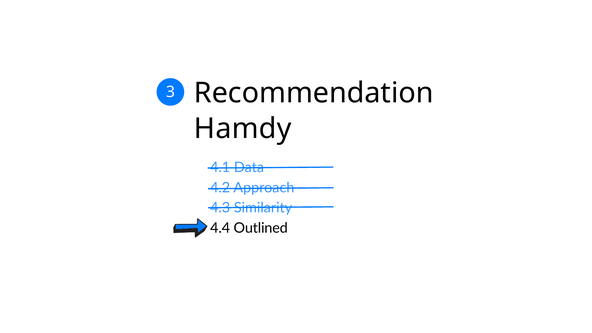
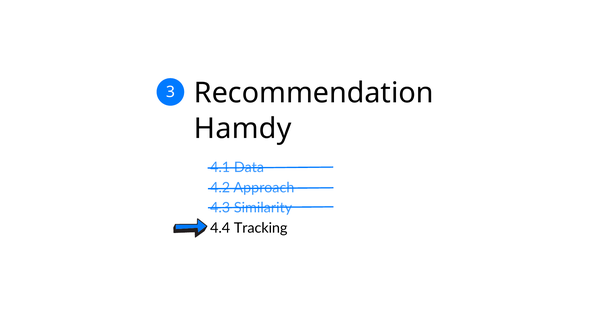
Outlined: Outlined -> Tracking
